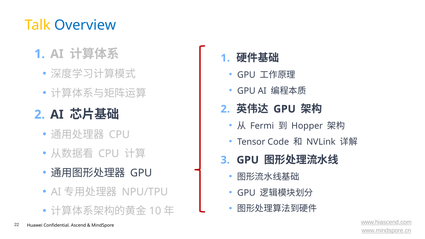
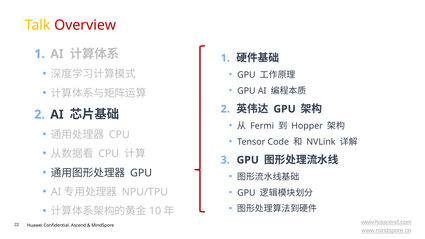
Overview colour: blue -> red
